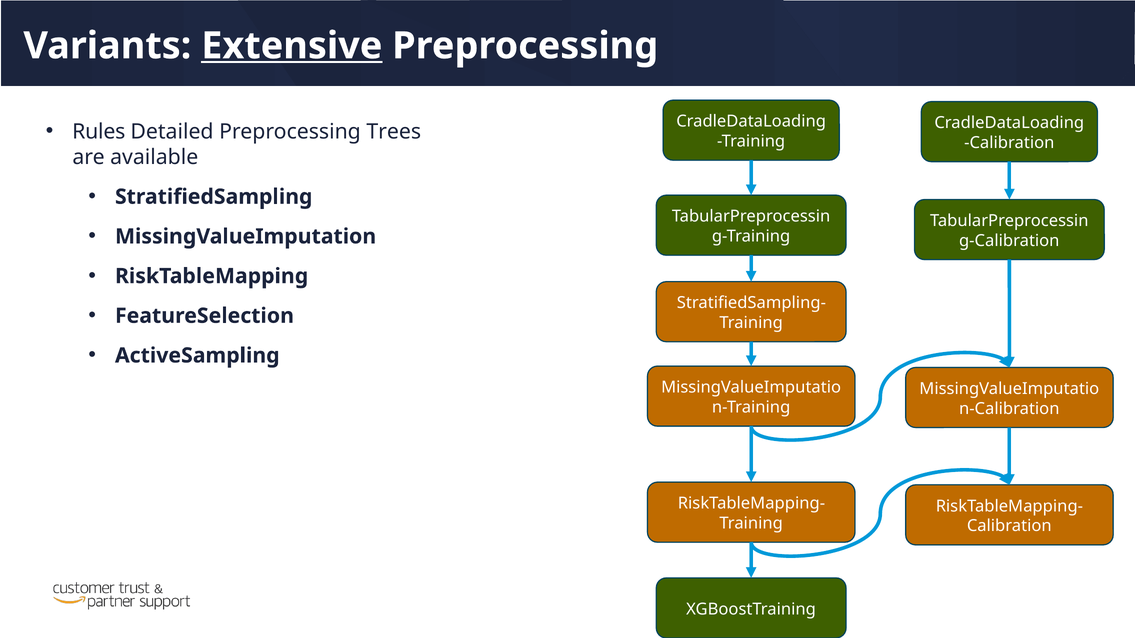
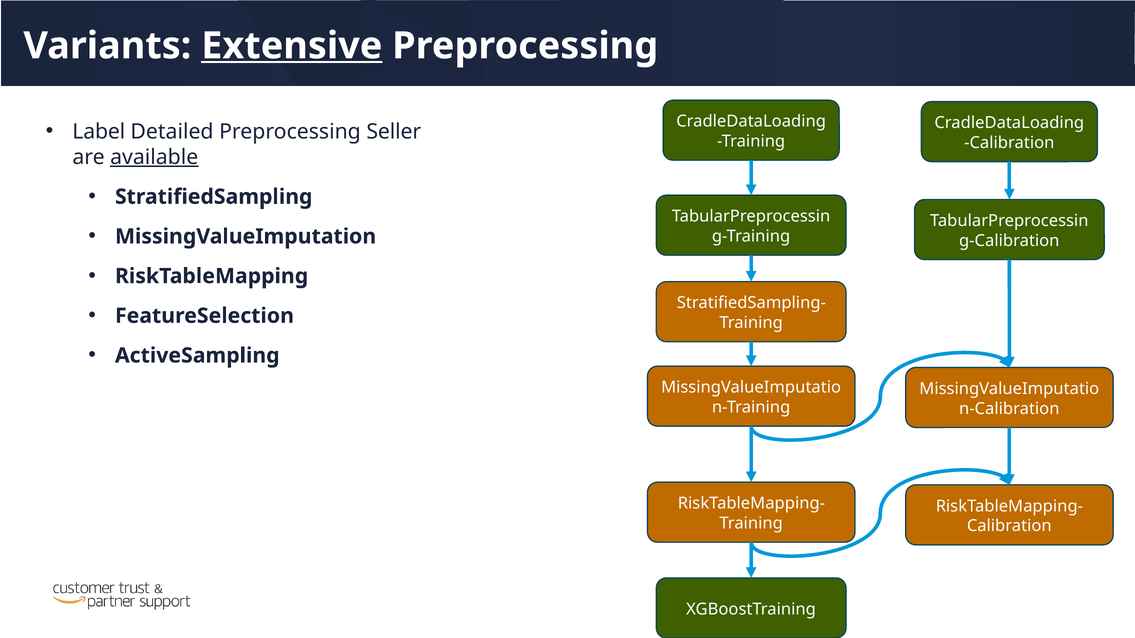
Rules: Rules -> Label
Trees: Trees -> Seller
available underline: none -> present
